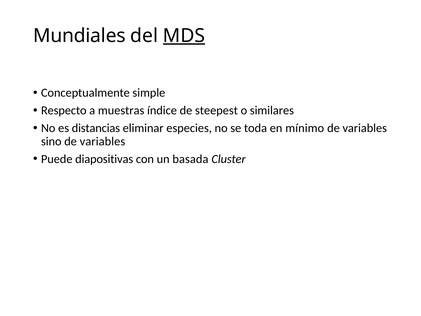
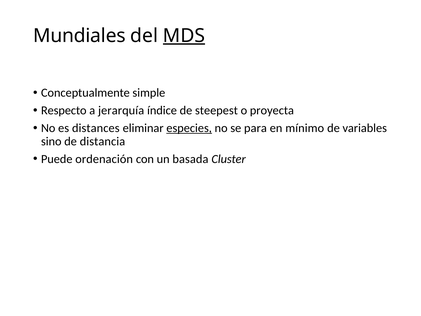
muestras: muestras -> jerarquía
similares: similares -> proyecta
distancias: distancias -> distances
especies underline: none -> present
toda: toda -> para
sino de variables: variables -> distancia
diapositivas: diapositivas -> ordenación
